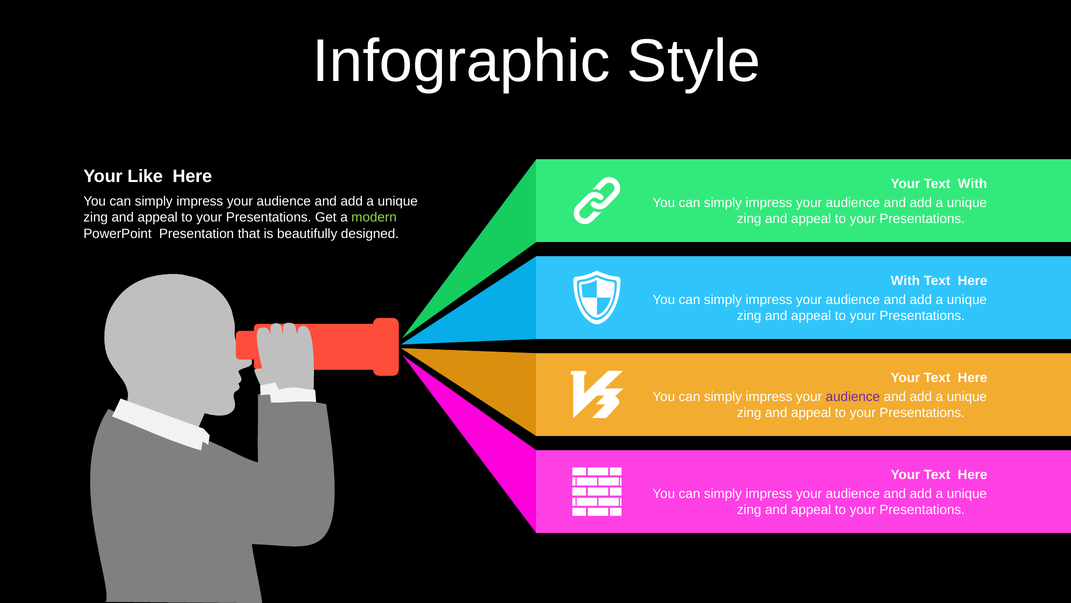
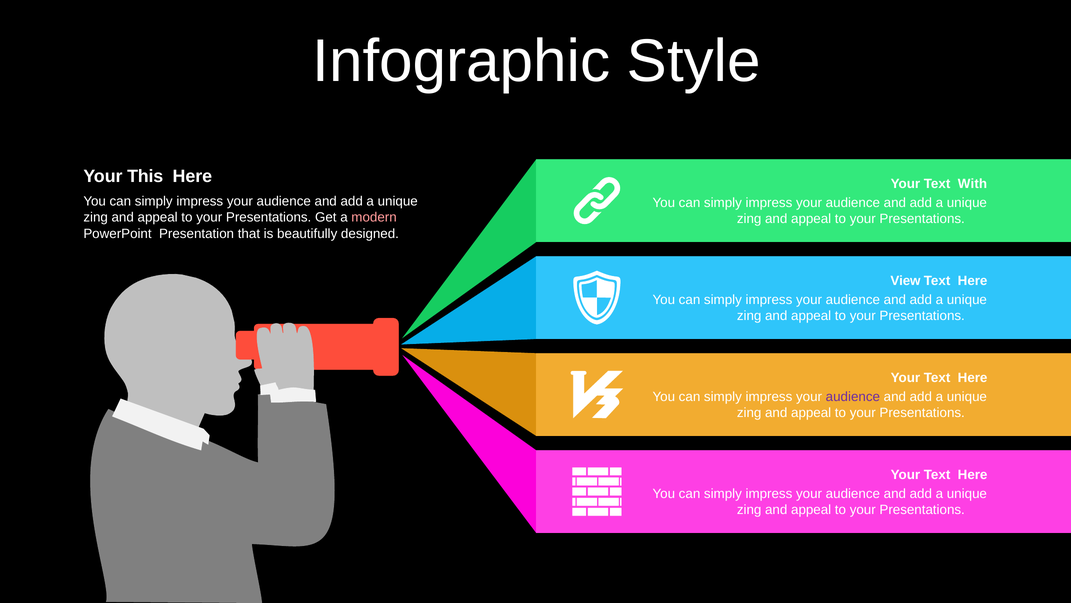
Like: Like -> This
modern colour: light green -> pink
With at (905, 280): With -> View
